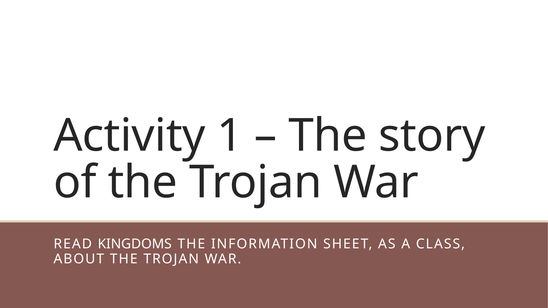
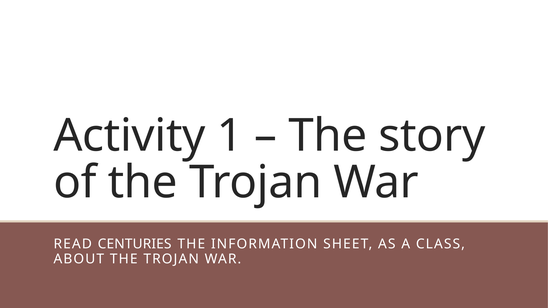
KINGDOMS: KINGDOMS -> CENTURIES
